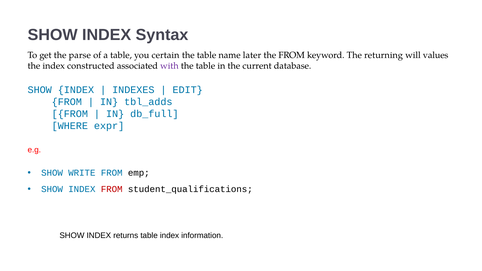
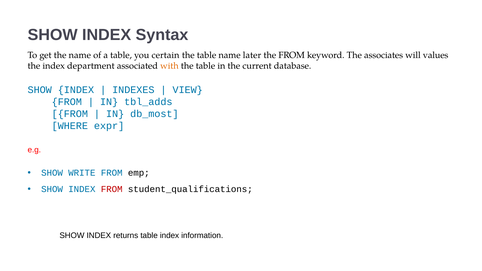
the parse: parse -> name
returning: returning -> associates
constructed: constructed -> department
with colour: purple -> orange
EDIT: EDIT -> VIEW
db_full: db_full -> db_most
